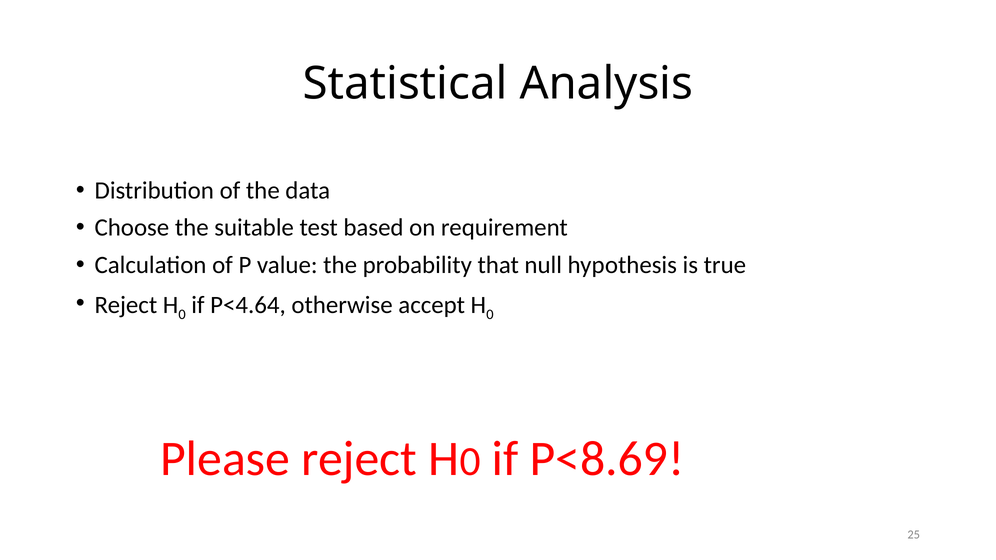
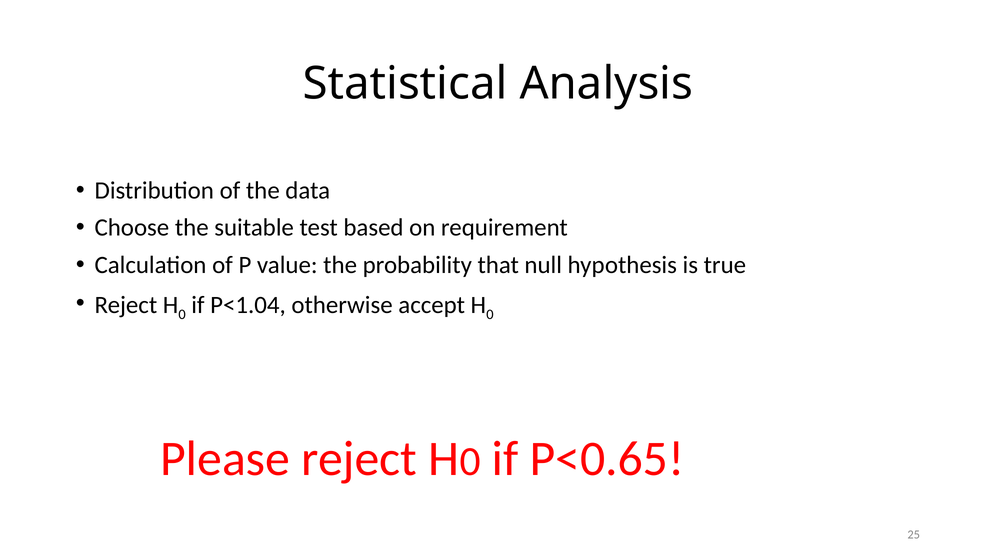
P<4.64: P<4.64 -> P<1.04
P<8.69: P<8.69 -> P<0.65
